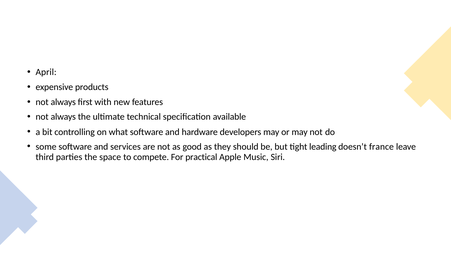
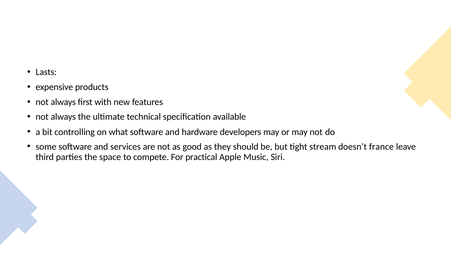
April: April -> Lasts
leading: leading -> stream
